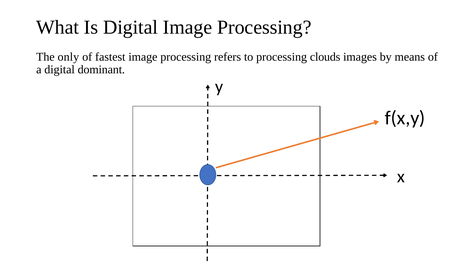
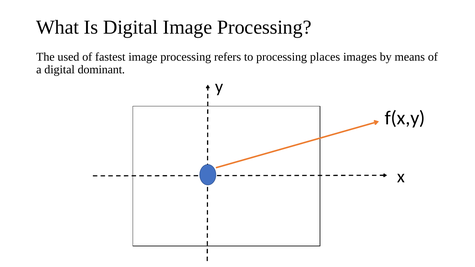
only: only -> used
clouds: clouds -> places
